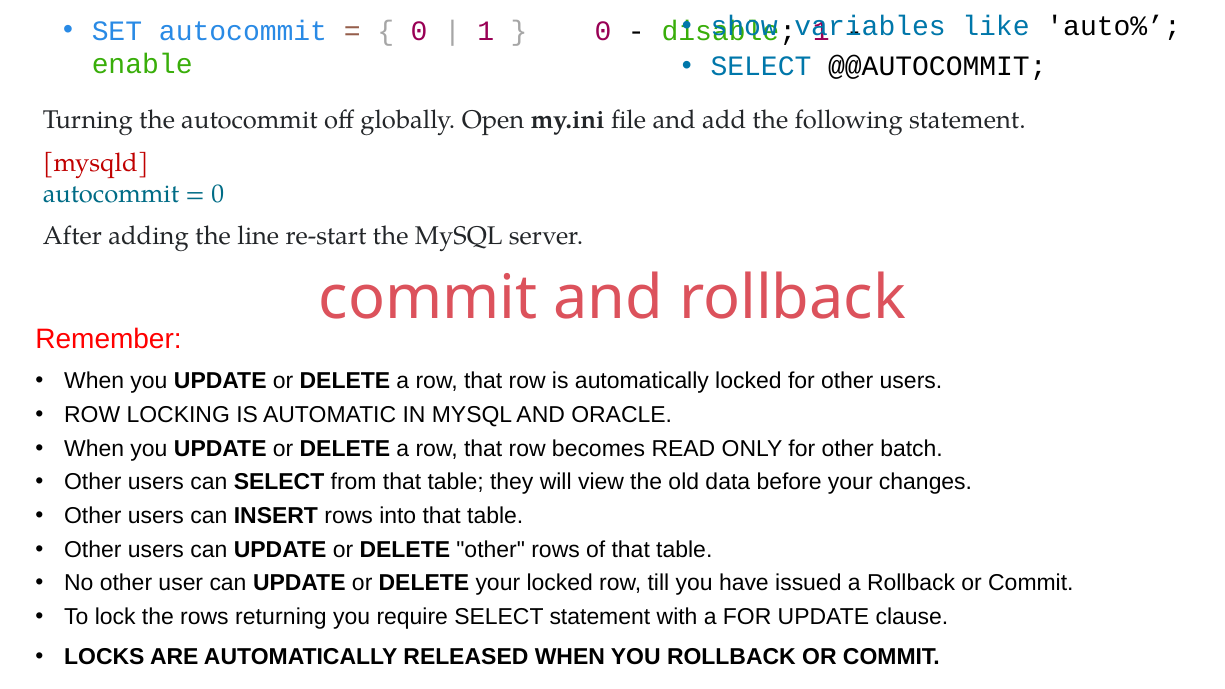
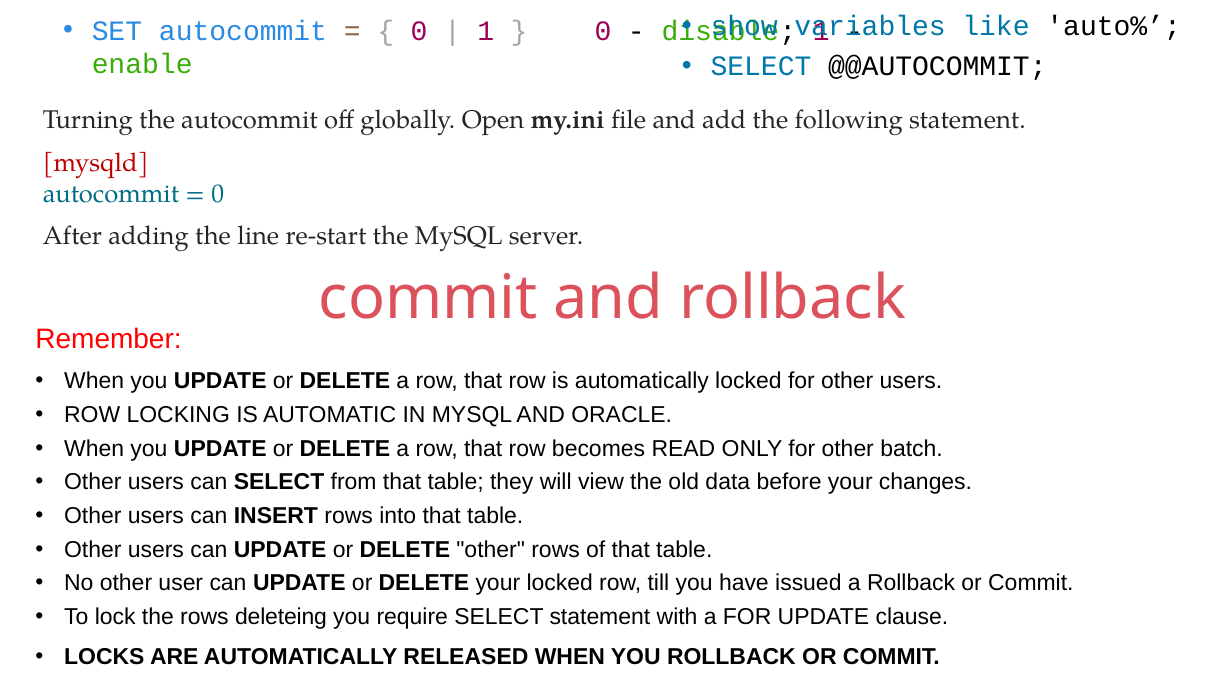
returning: returning -> deleteing
